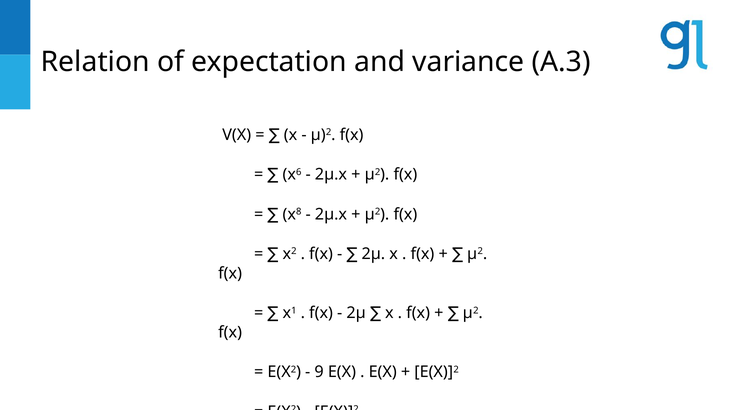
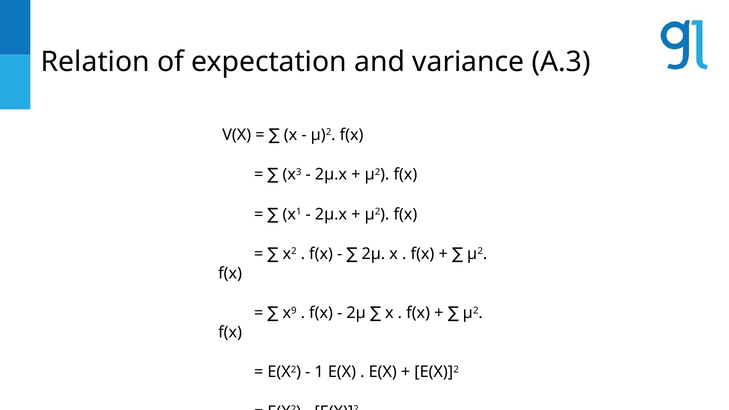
6: 6 -> 3
8 at (299, 212): 8 -> 1
1: 1 -> 9
9 at (319, 372): 9 -> 1
